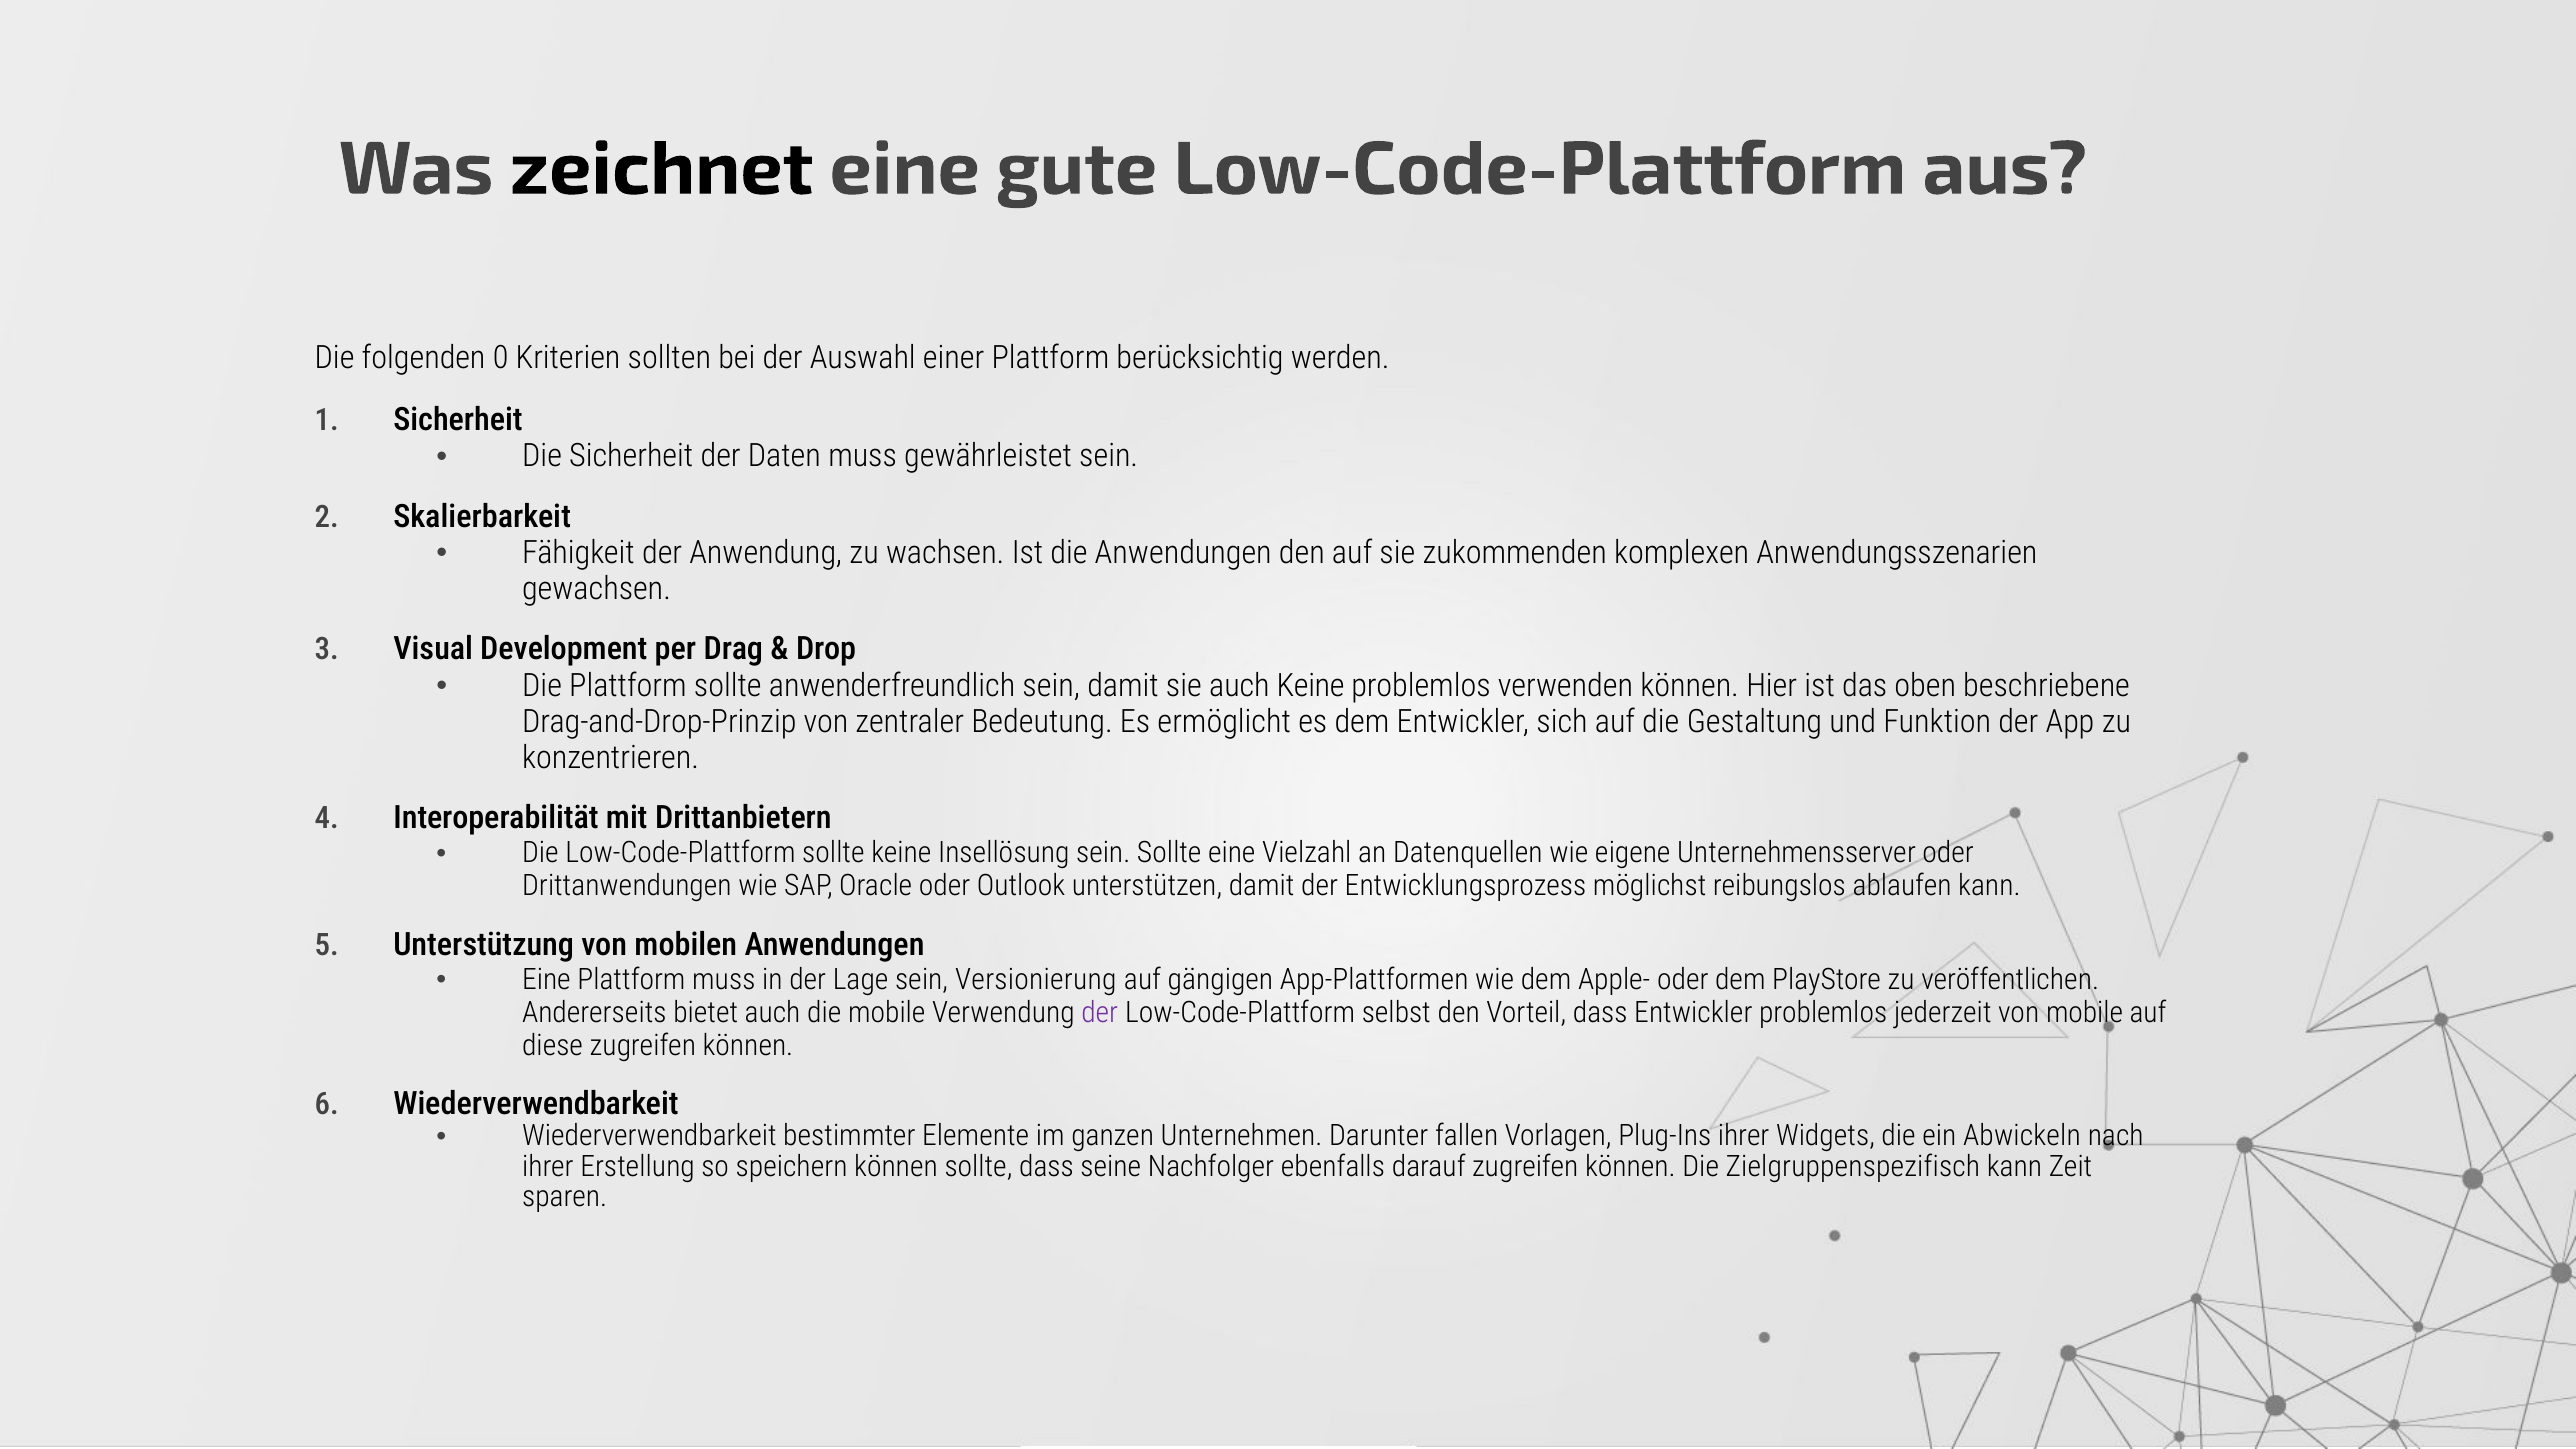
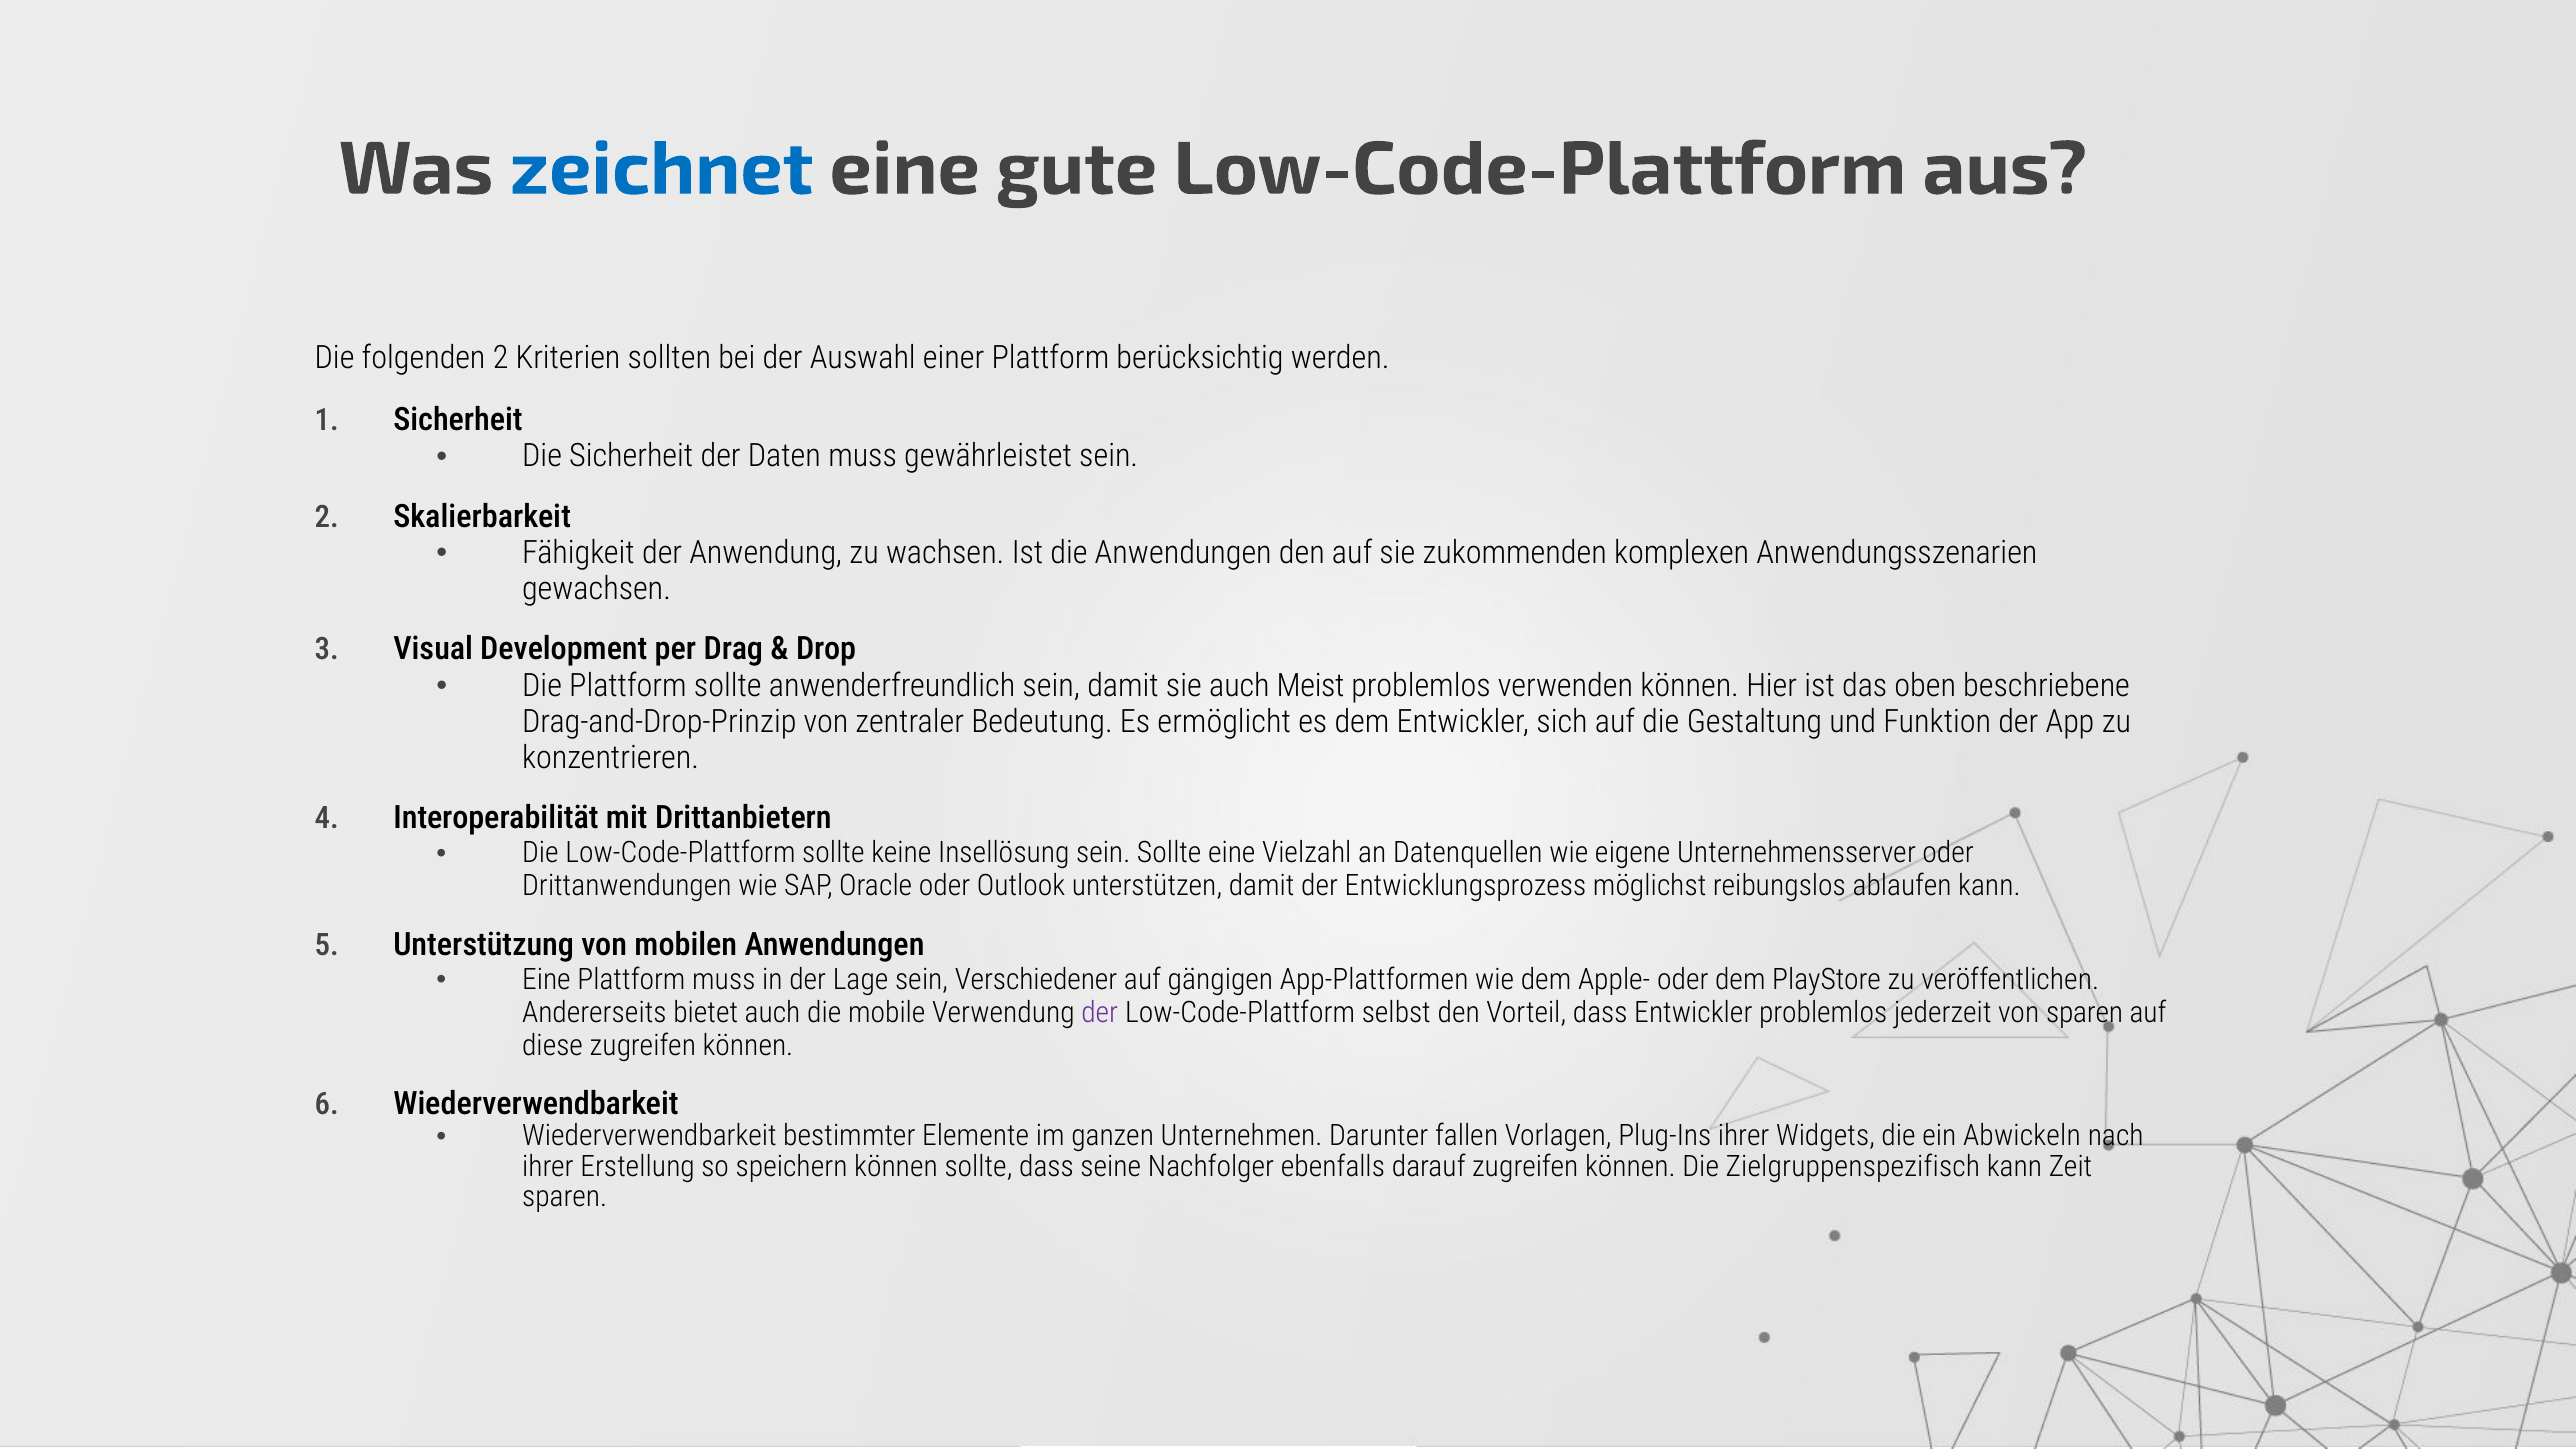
zeichnet colour: black -> blue
folgenden 0: 0 -> 2
auch Keine: Keine -> Meist
Versionierung: Versionierung -> Verschiedener
von mobile: mobile -> sparen
